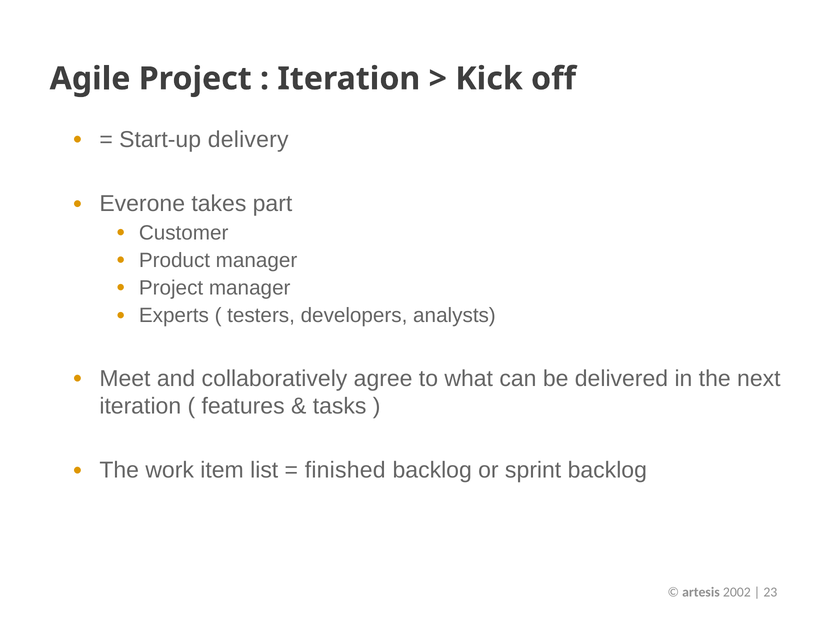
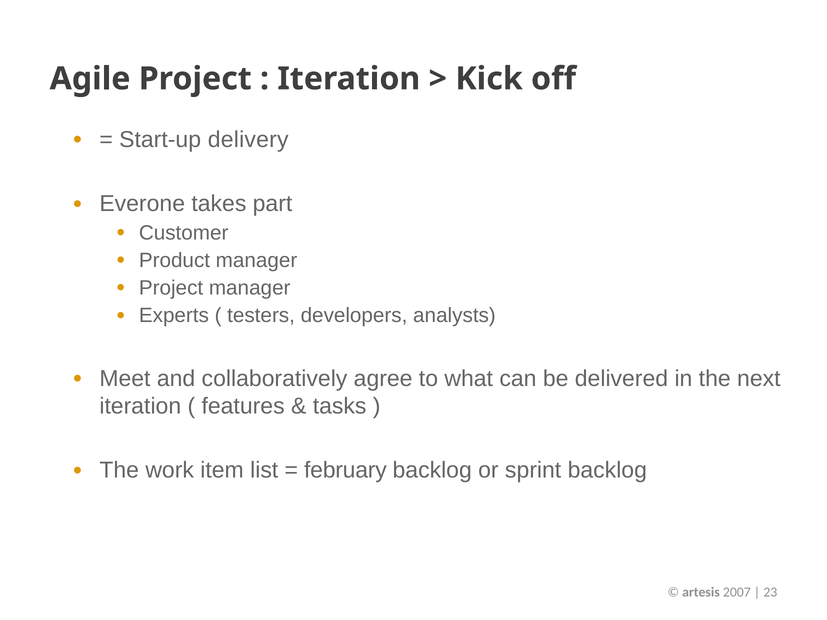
finished: finished -> february
2002: 2002 -> 2007
